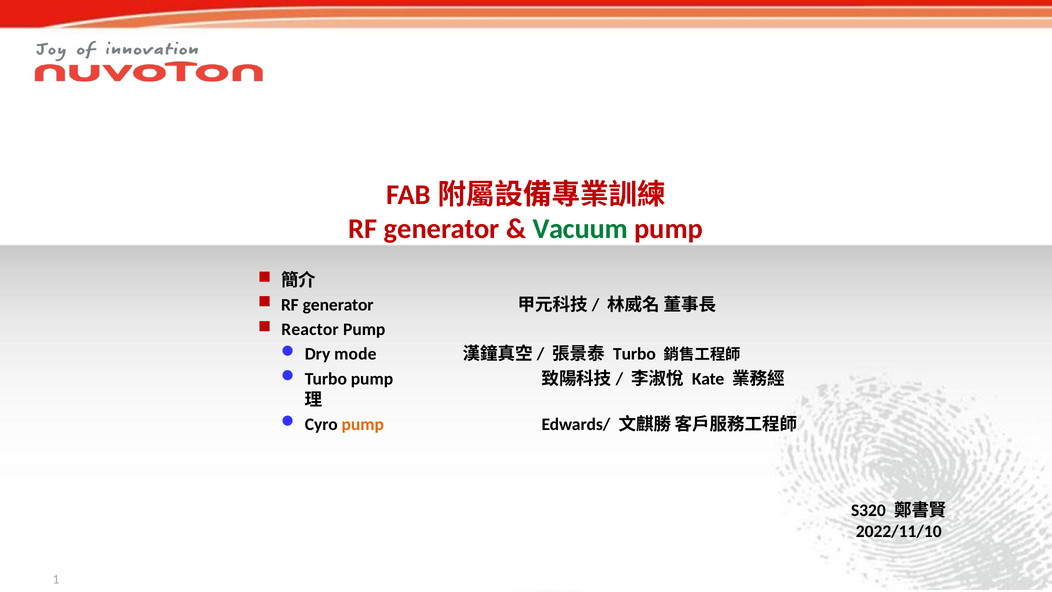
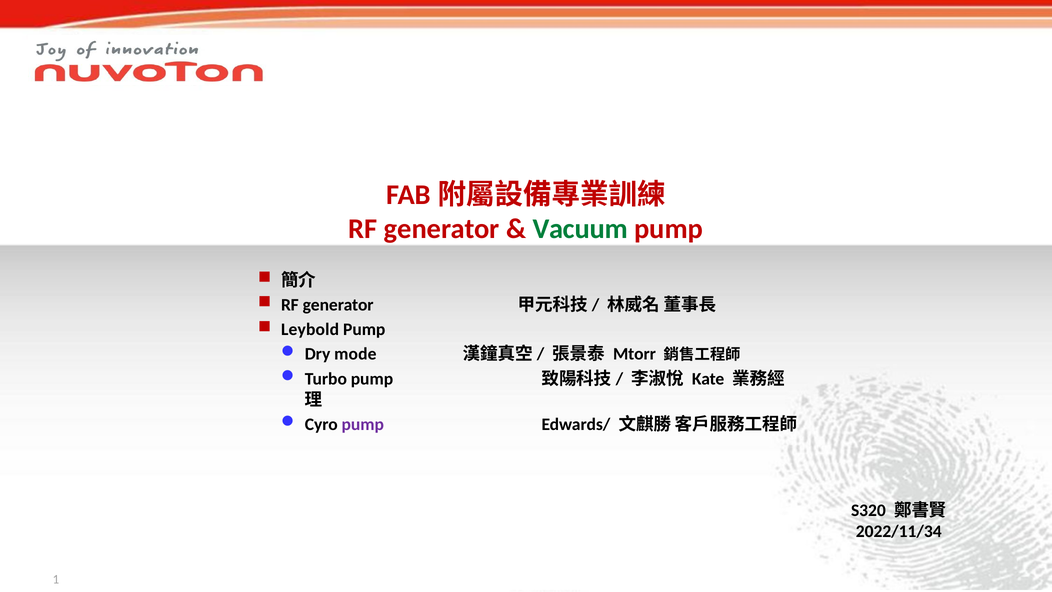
Reactor: Reactor -> Leybold
Turbo at (634, 354): Turbo -> Mtorr
pump at (363, 424) colour: orange -> purple
2022/11/10: 2022/11/10 -> 2022/11/34
